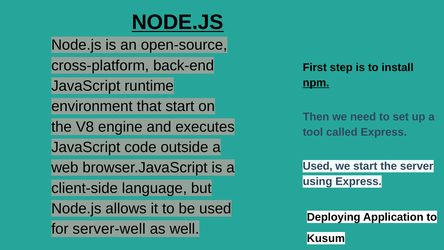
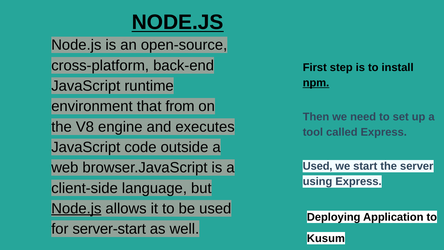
that start: start -> from
Node.js at (76, 208) underline: none -> present
server-well: server-well -> server-start
